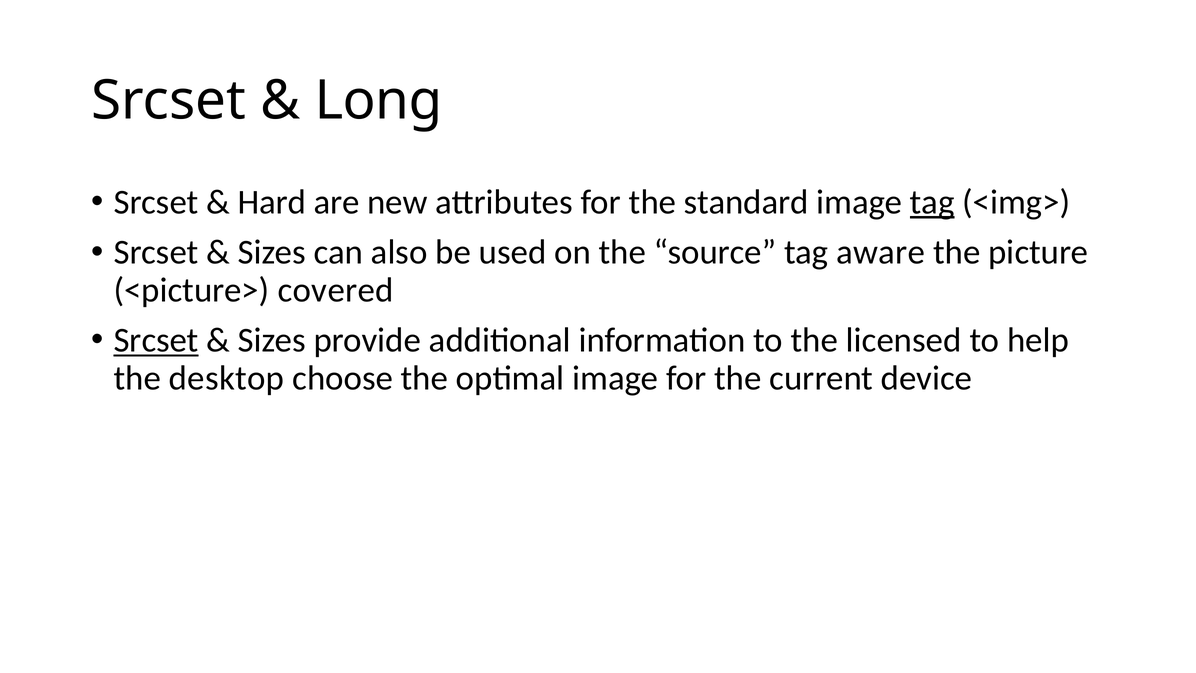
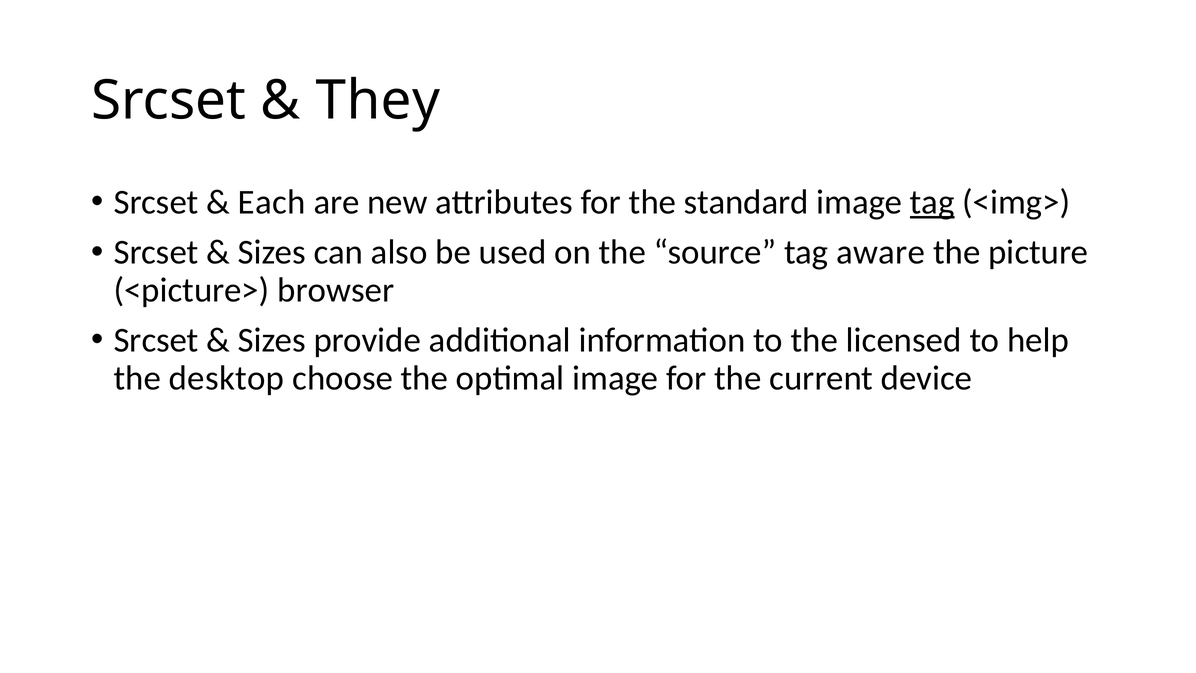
Long: Long -> They
Hard: Hard -> Each
covered: covered -> browser
Srcset at (156, 340) underline: present -> none
